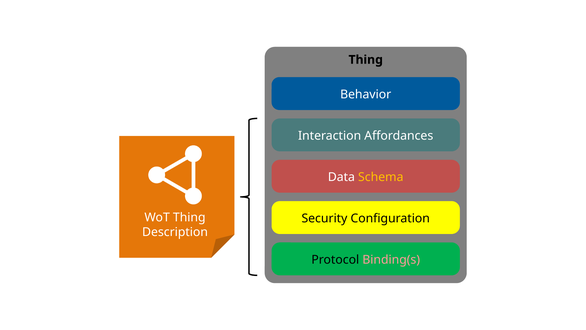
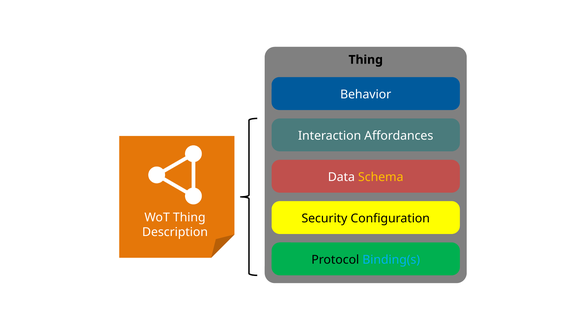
Binding(s colour: pink -> light blue
